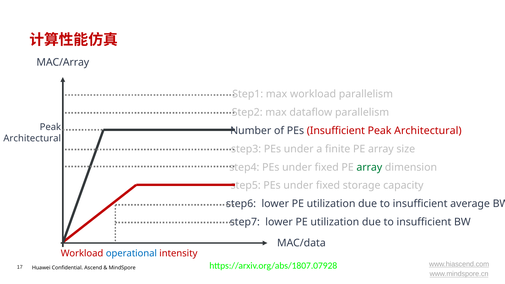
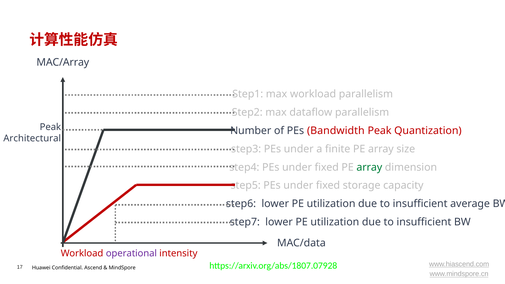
PEs Insufficient: Insufficient -> Bandwidth
Architectural at (428, 131): Architectural -> Quantization
operational colour: blue -> purple
